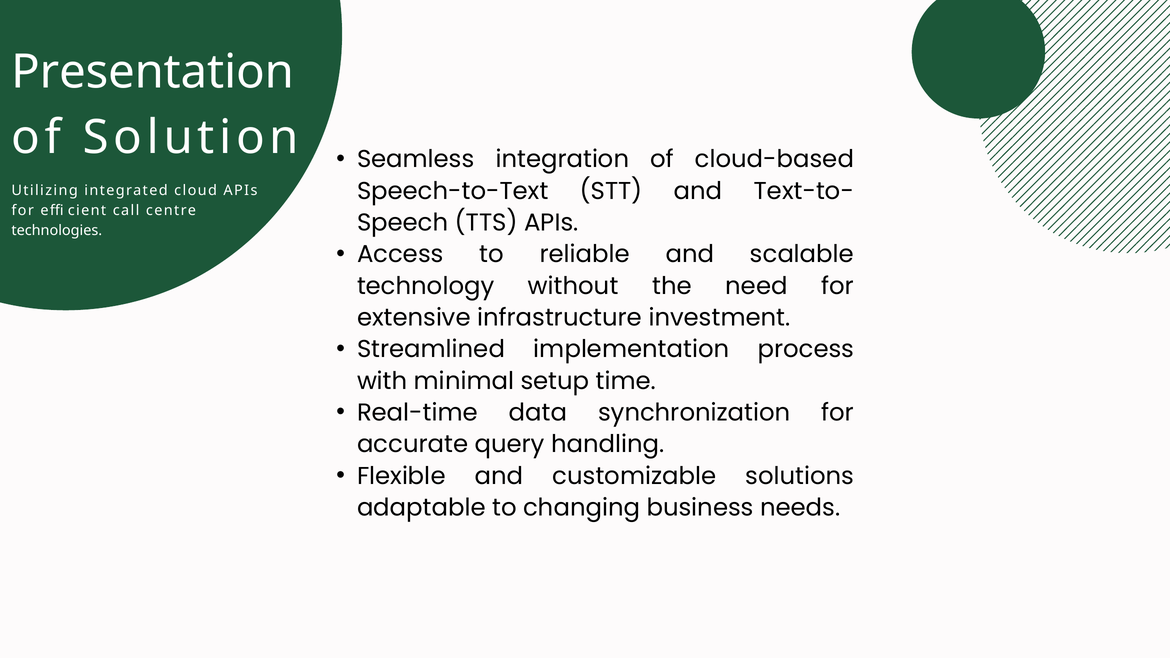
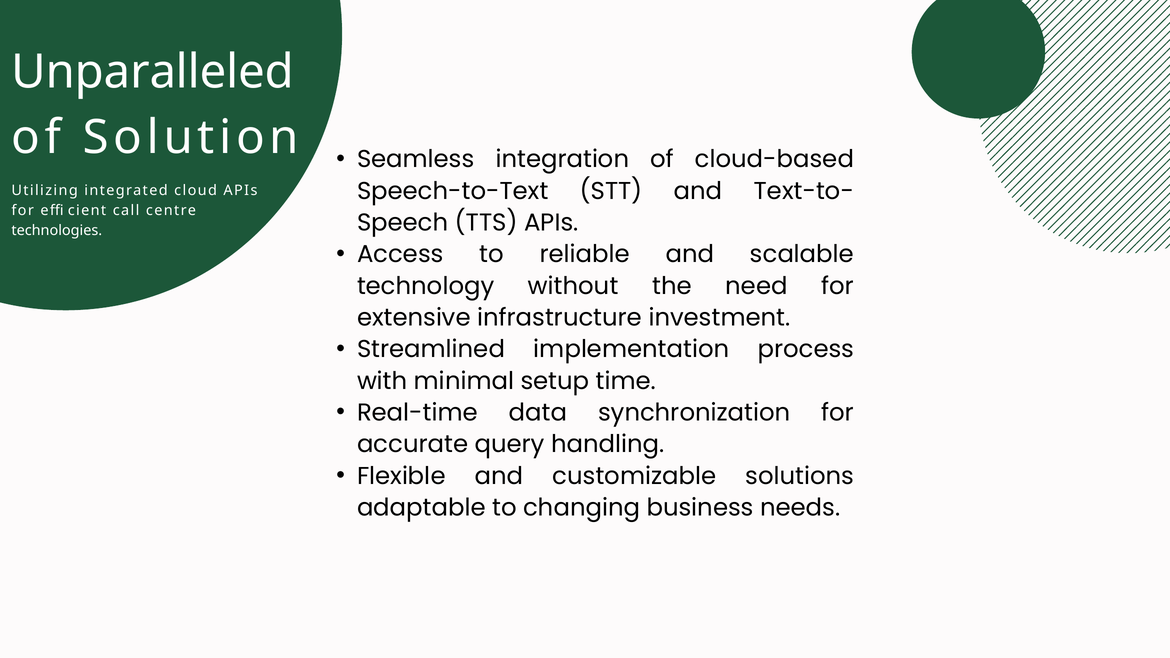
Presentation: Presentation -> Unparalleled
